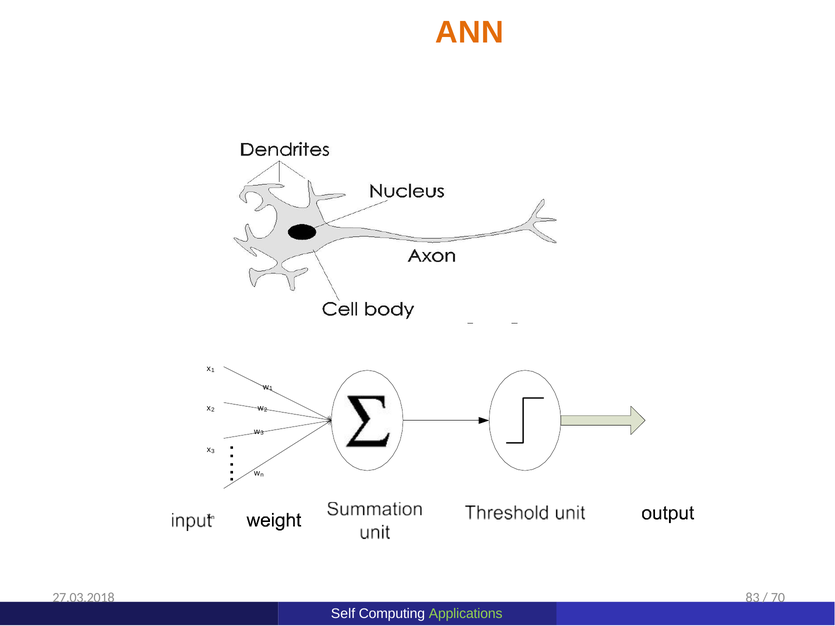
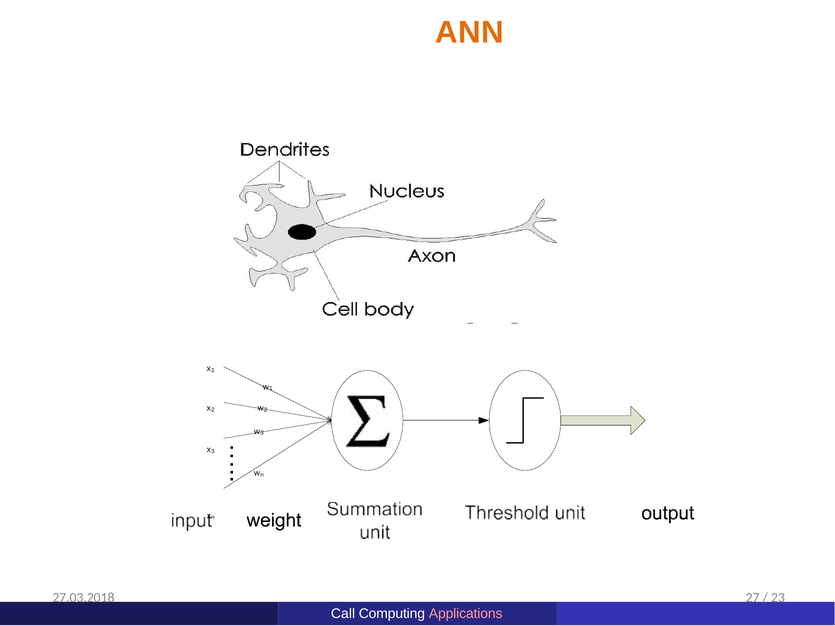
83: 83 -> 27
70: 70 -> 23
Self: Self -> Call
Applications colour: light green -> pink
